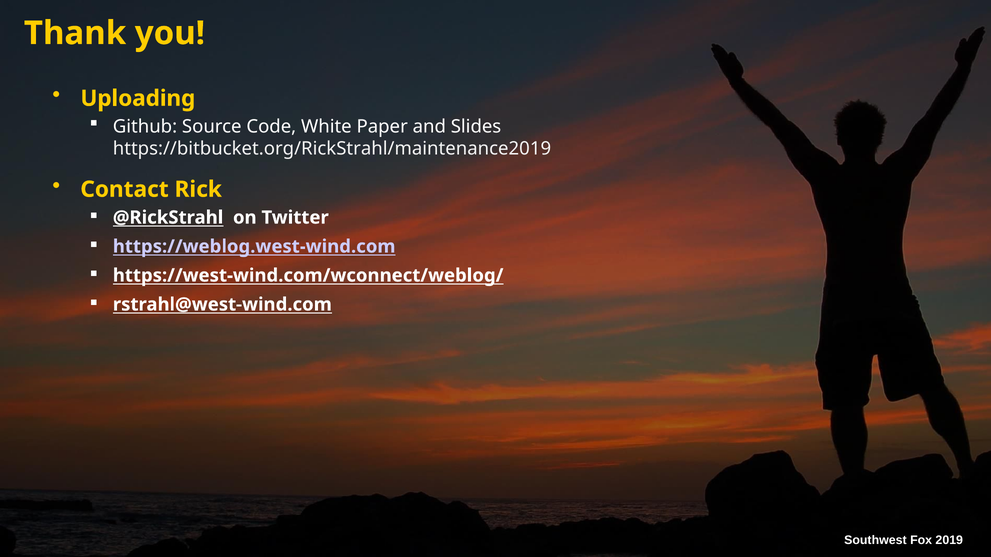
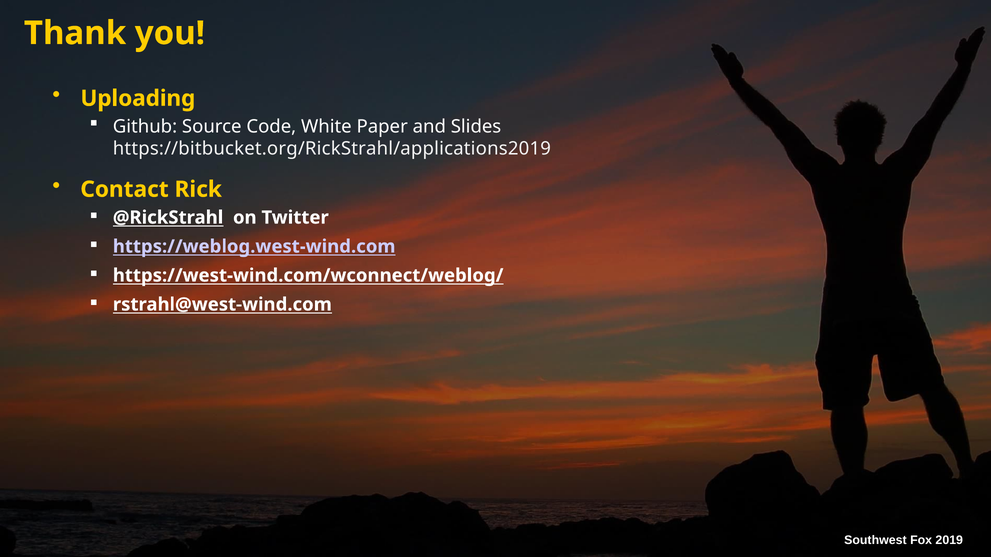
https://bitbucket.org/RickStrahl/maintenance2019: https://bitbucket.org/RickStrahl/maintenance2019 -> https://bitbucket.org/RickStrahl/applications2019
